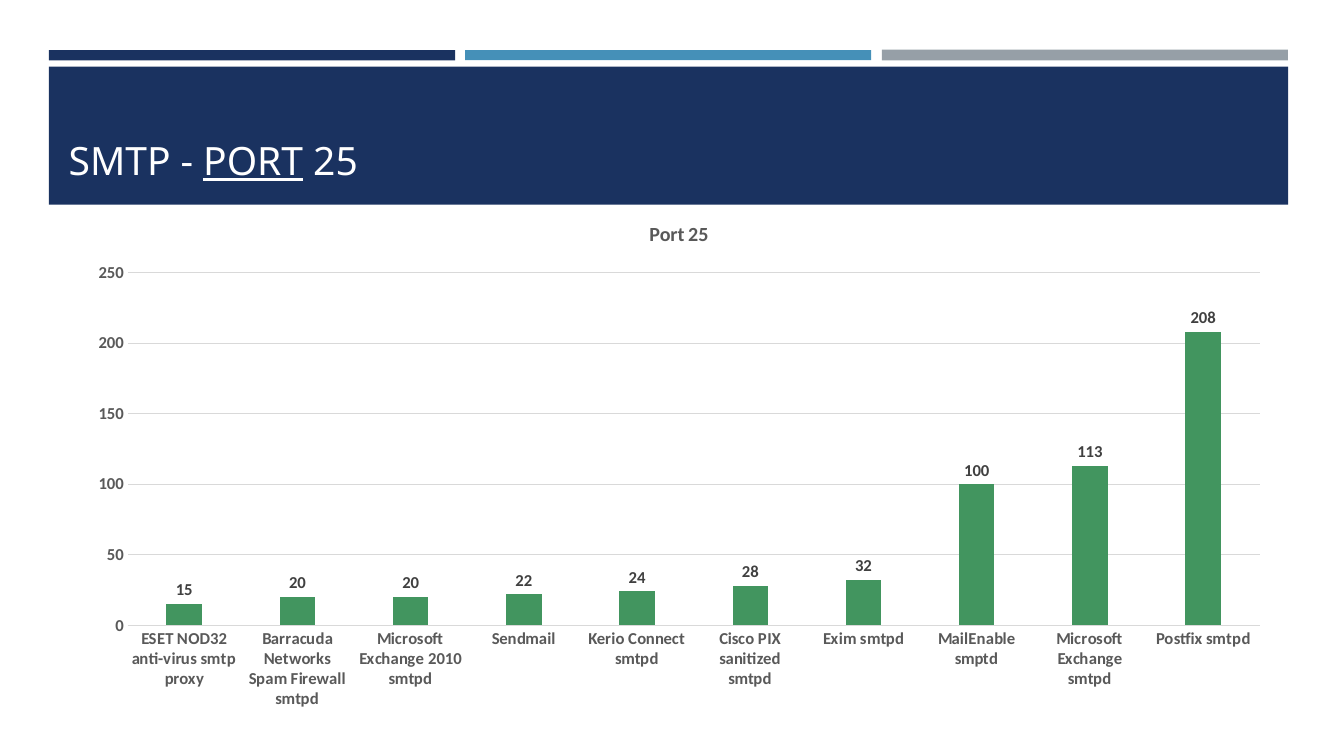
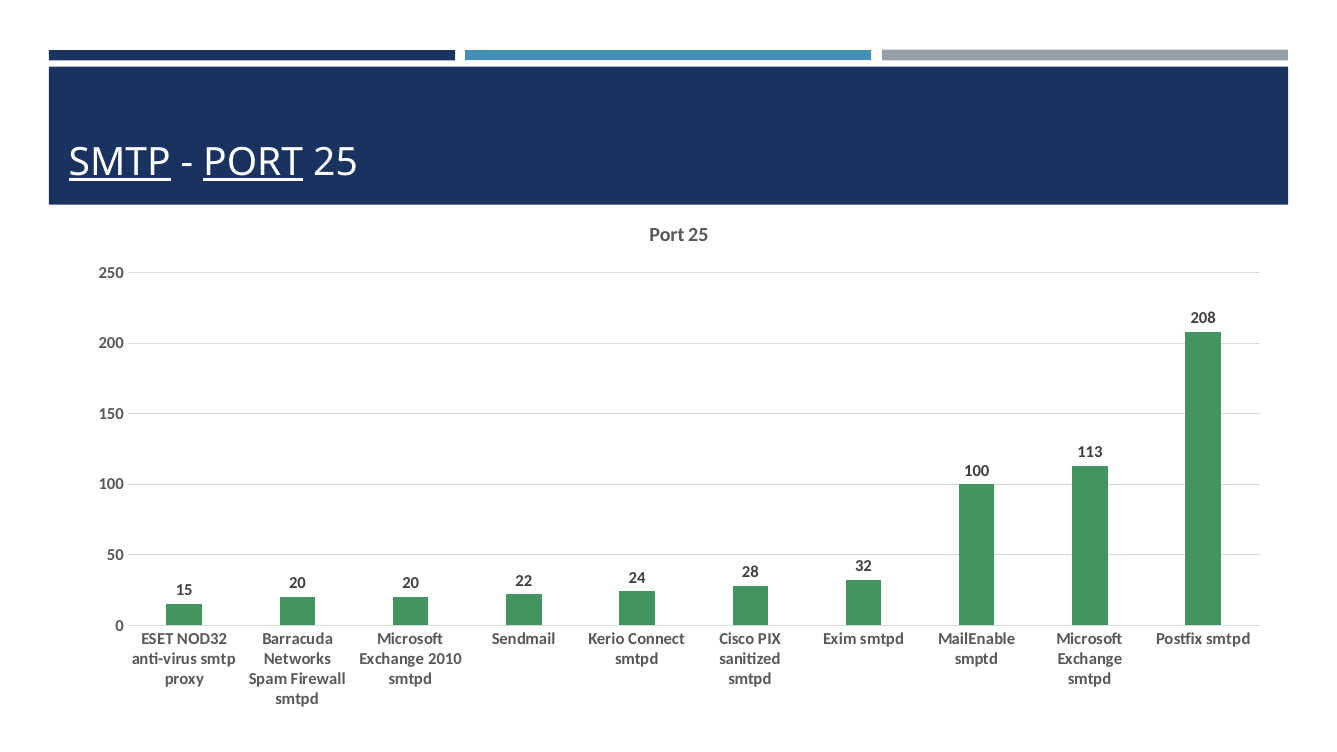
SMTP at (120, 163) underline: none -> present
